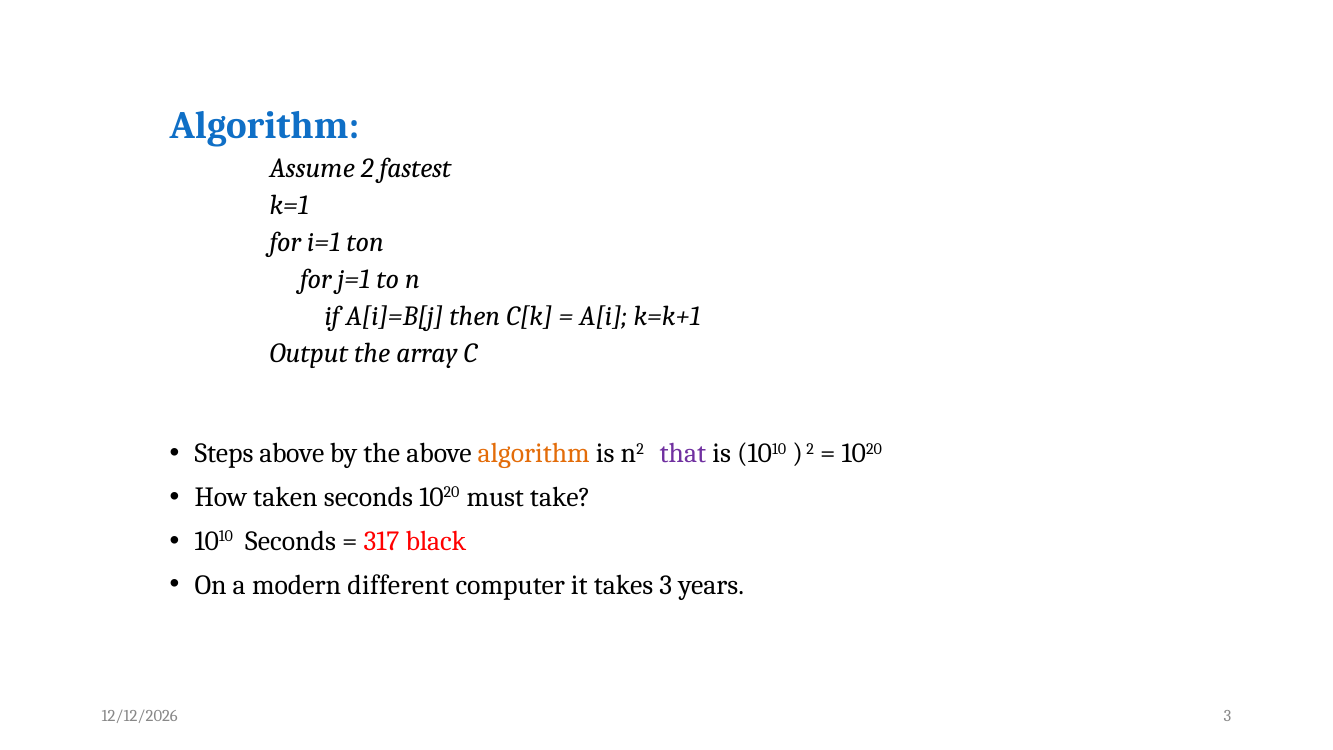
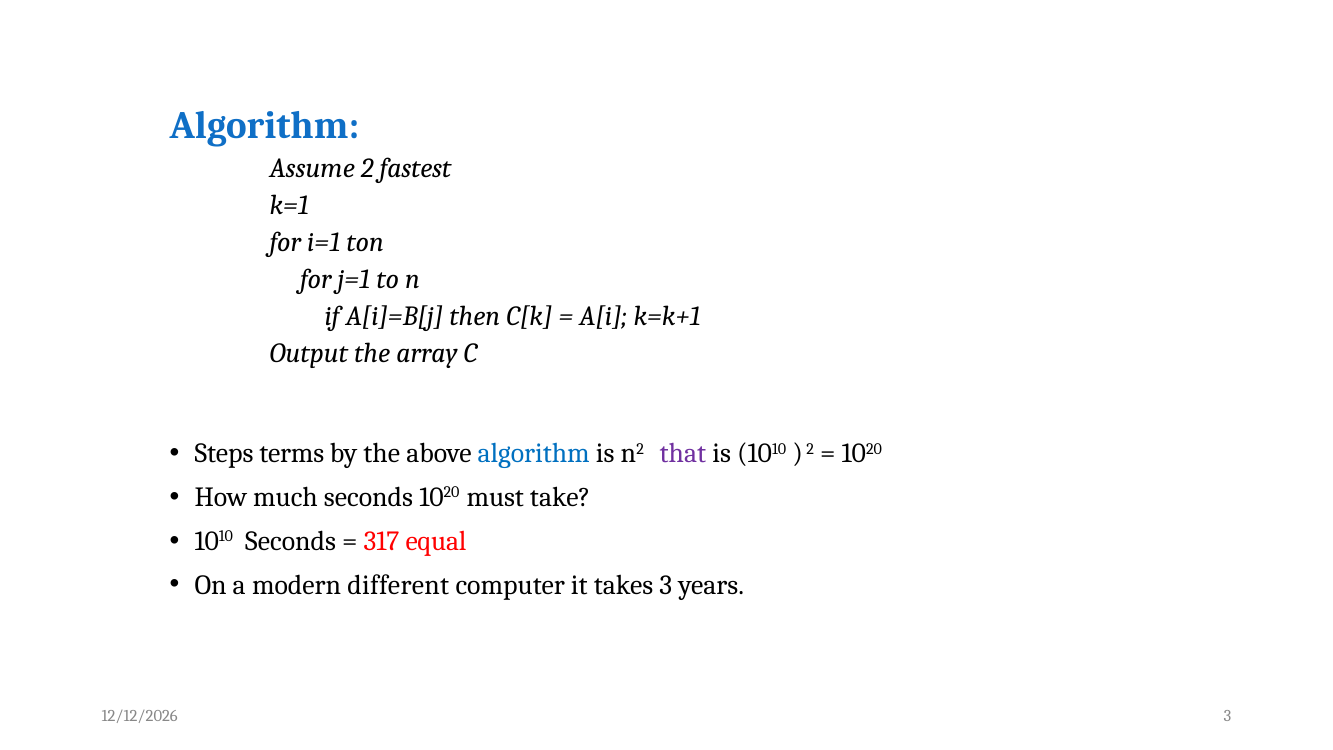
Steps above: above -> terms
algorithm at (534, 453) colour: orange -> blue
taken: taken -> much
black: black -> equal
